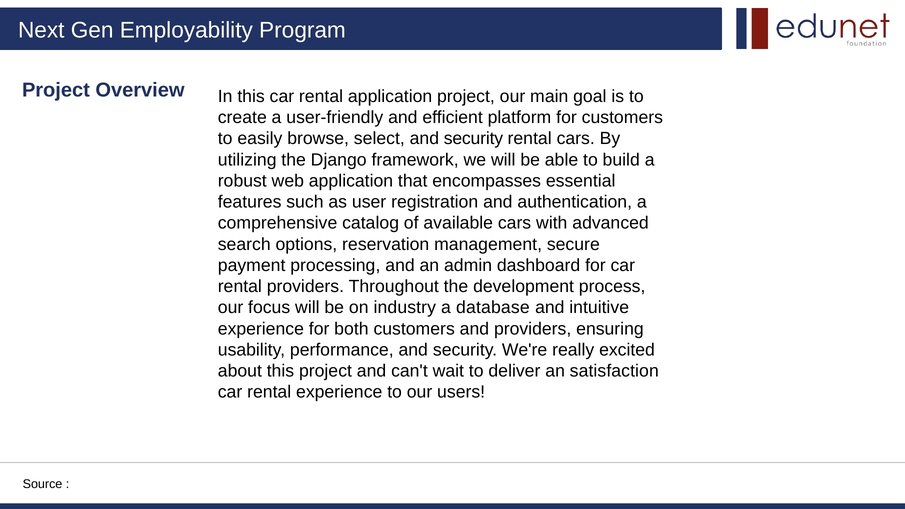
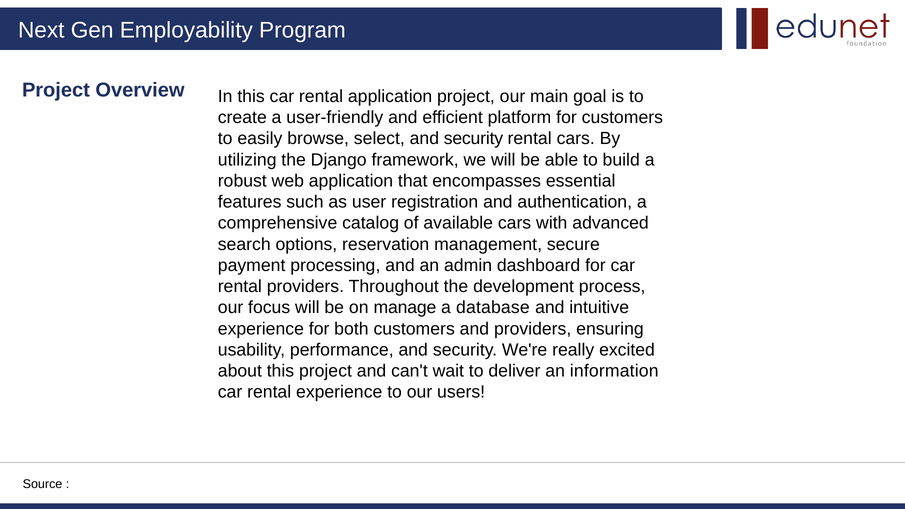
industry: industry -> manage
satisfaction: satisfaction -> information
